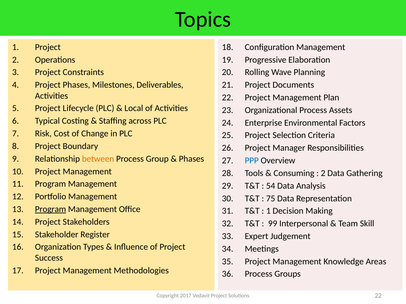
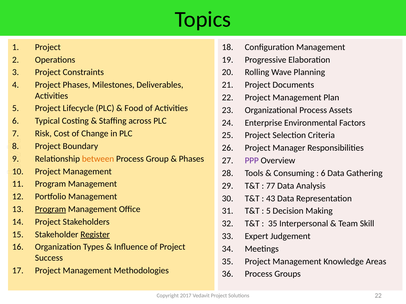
Local: Local -> Food
PPP colour: blue -> purple
2 at (323, 173): 2 -> 6
54: 54 -> 77
75: 75 -> 43
1 at (268, 211): 1 -> 5
99 at (273, 224): 99 -> 35
Register underline: none -> present
